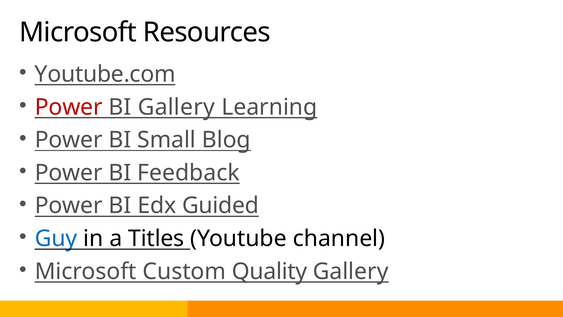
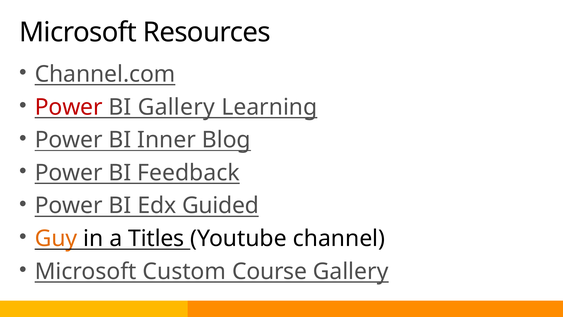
Youtube.com: Youtube.com -> Channel.com
Small: Small -> Inner
Guy colour: blue -> orange
Quality: Quality -> Course
